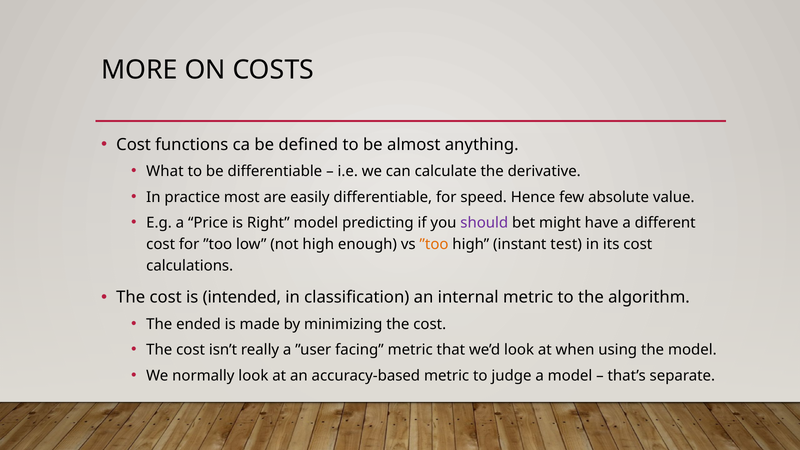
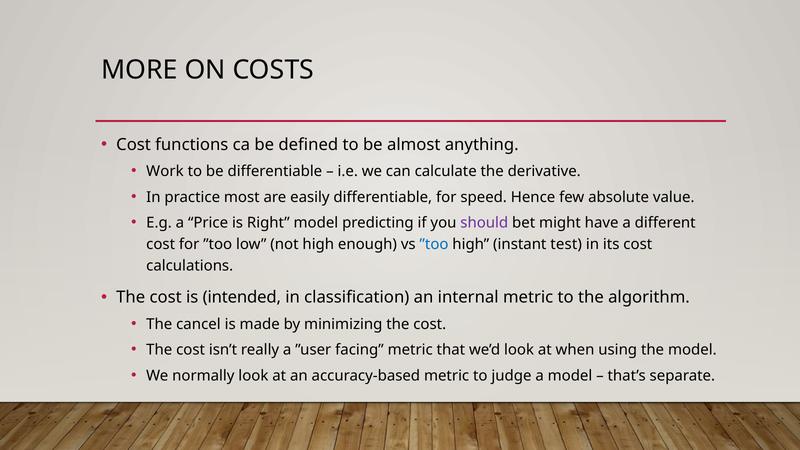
What: What -> Work
”too at (434, 244) colour: orange -> blue
ended: ended -> cancel
